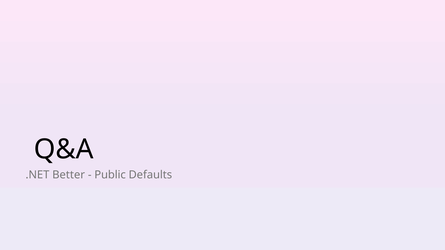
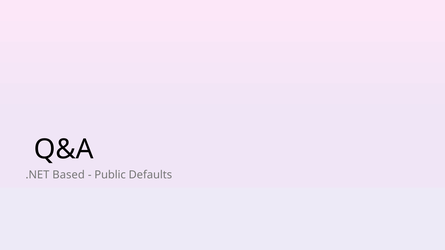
Better: Better -> Based
